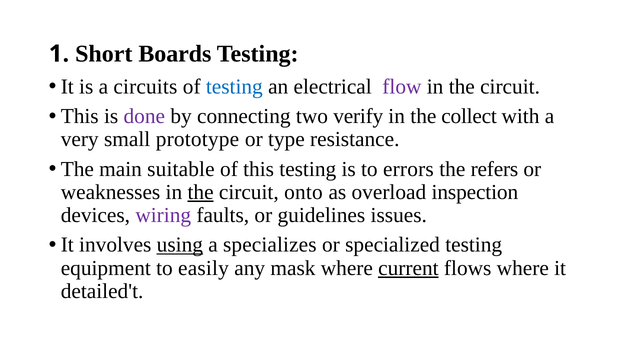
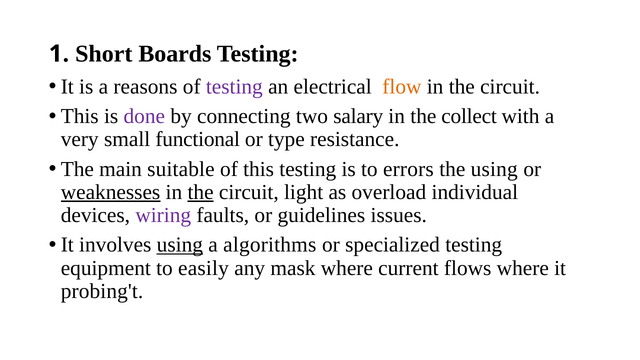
circuits: circuits -> reasons
testing at (234, 87) colour: blue -> purple
flow colour: purple -> orange
verify: verify -> salary
prototype: prototype -> functional
the refers: refers -> using
weaknesses underline: none -> present
onto: onto -> light
inspection: inspection -> individual
specializes: specializes -> algorithms
current underline: present -> none
detailed't: detailed't -> probing't
